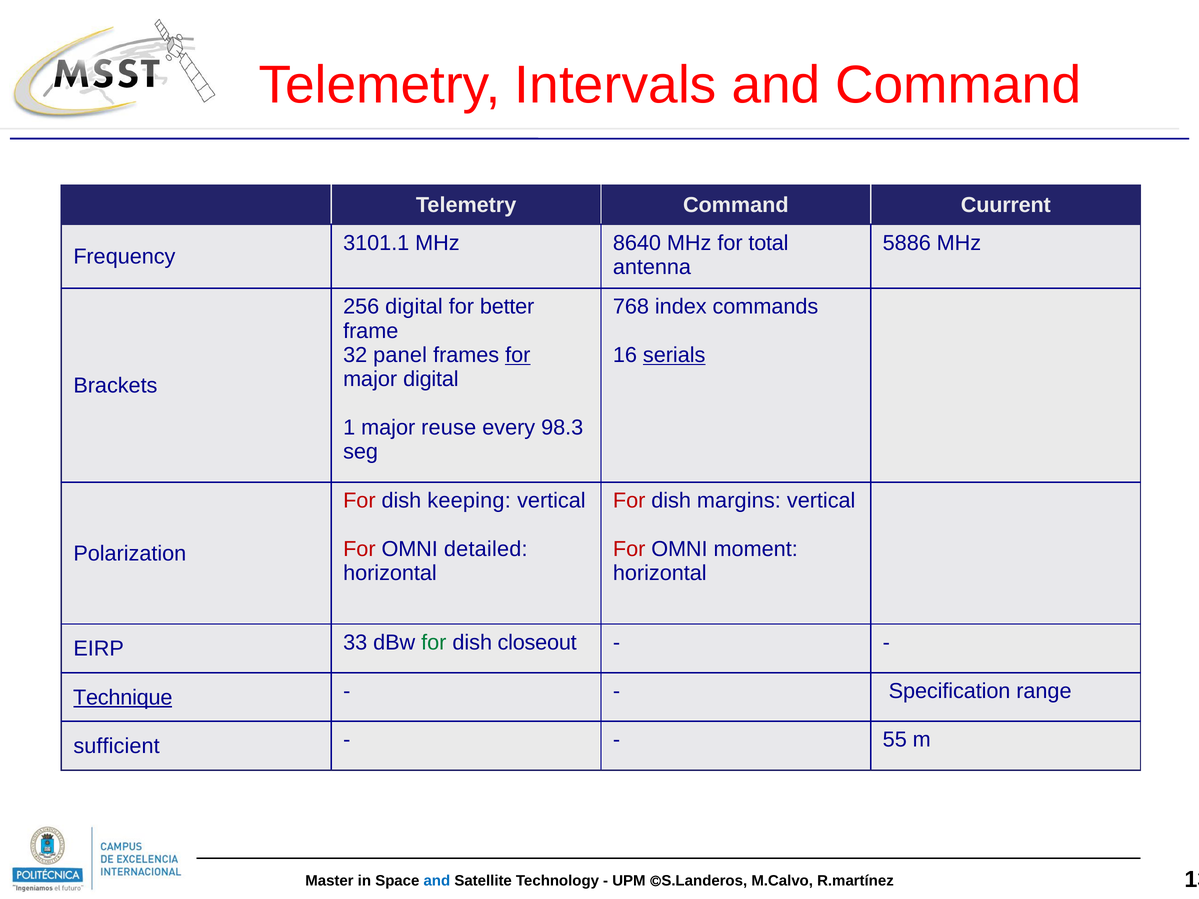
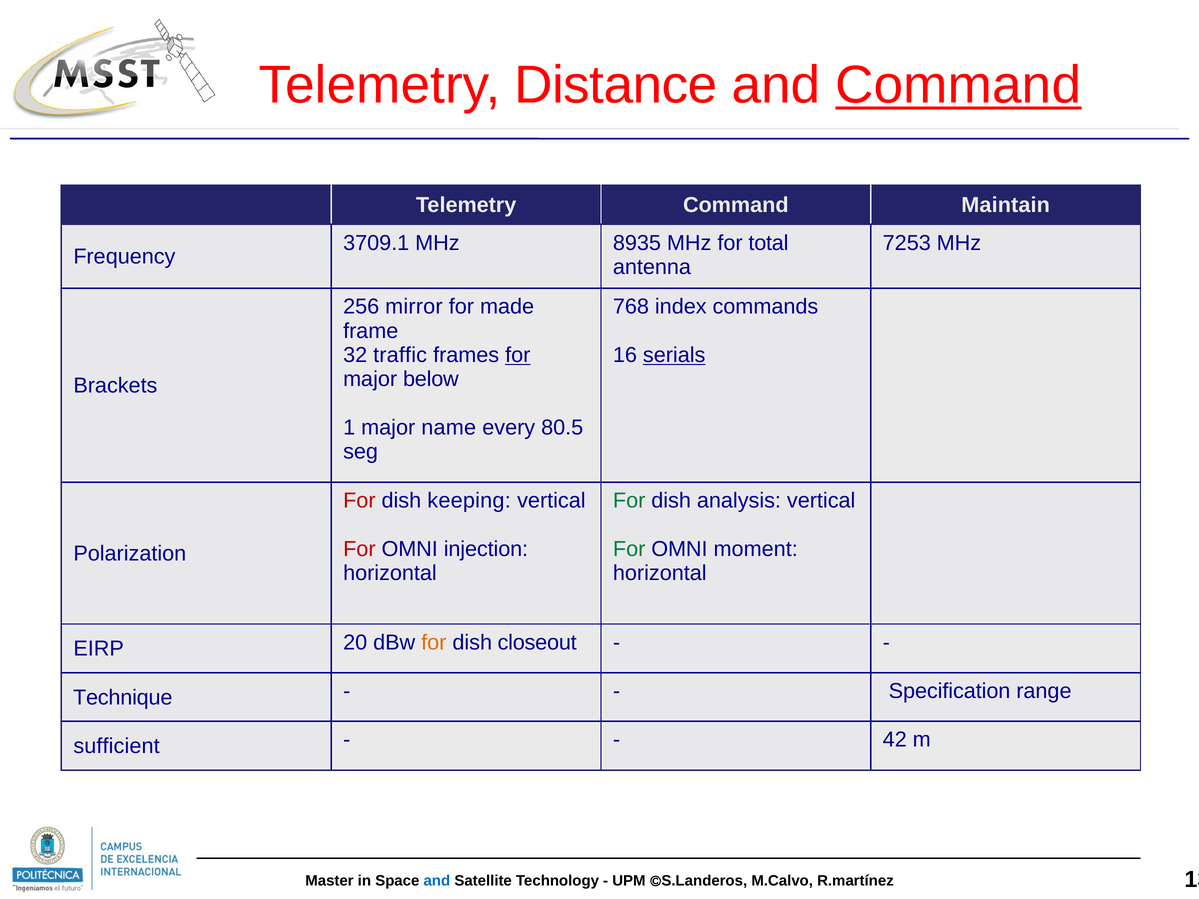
Intervals: Intervals -> Distance
Command at (958, 85) underline: none -> present
Cuurrent: Cuurrent -> Maintain
3101.1: 3101.1 -> 3709.1
8640: 8640 -> 8935
5886: 5886 -> 7253
256 digital: digital -> mirror
better: better -> made
panel: panel -> traffic
major digital: digital -> below
reuse: reuse -> name
98.3: 98.3 -> 80.5
For at (629, 501) colour: red -> green
margins: margins -> analysis
detailed: detailed -> injection
For at (629, 549) colour: red -> green
33: 33 -> 20
for at (434, 643) colour: green -> orange
Technique underline: present -> none
55: 55 -> 42
